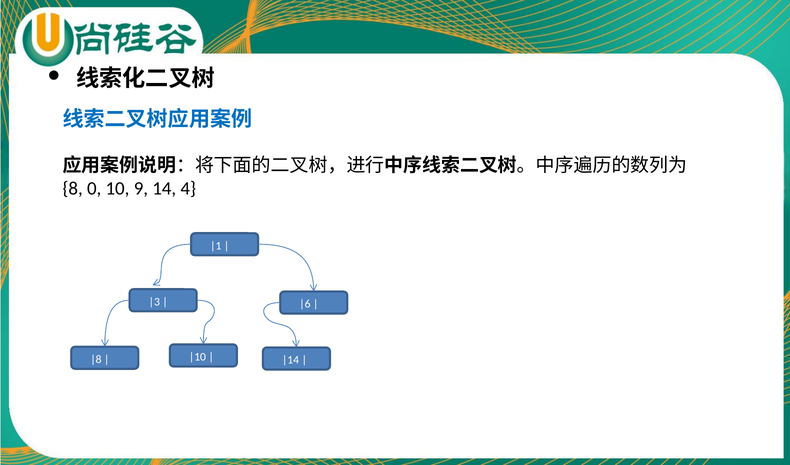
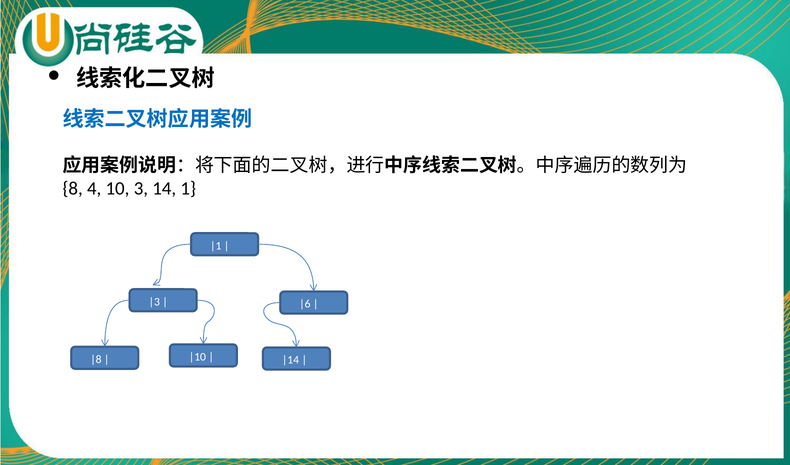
0: 0 -> 4
9: 9 -> 3
4: 4 -> 1
